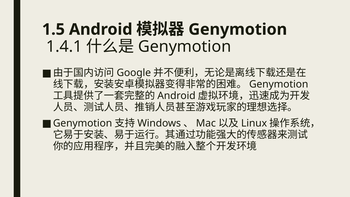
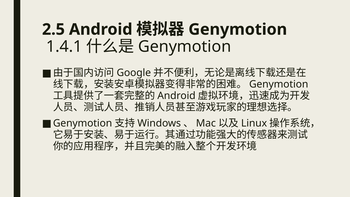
1.5: 1.5 -> 2.5
